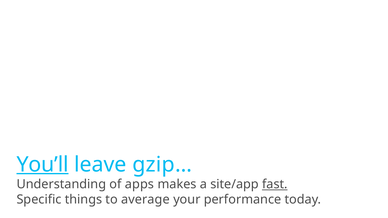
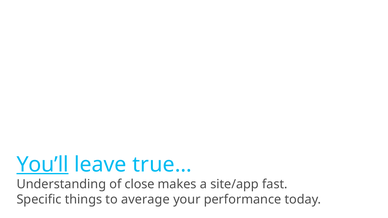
gzip…: gzip… -> true…
apps: apps -> close
fast underline: present -> none
